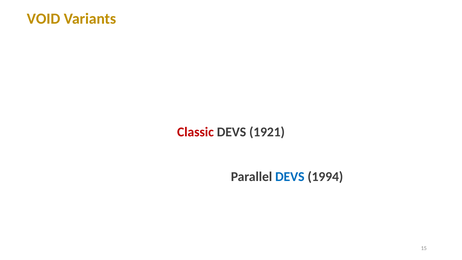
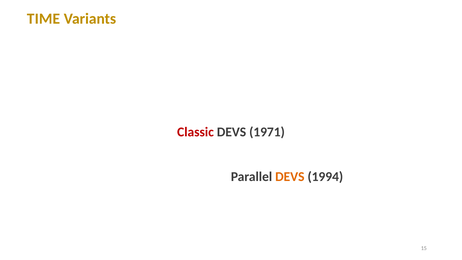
VOID: VOID -> TIME
1921: 1921 -> 1971
DEVS at (290, 177) colour: blue -> orange
